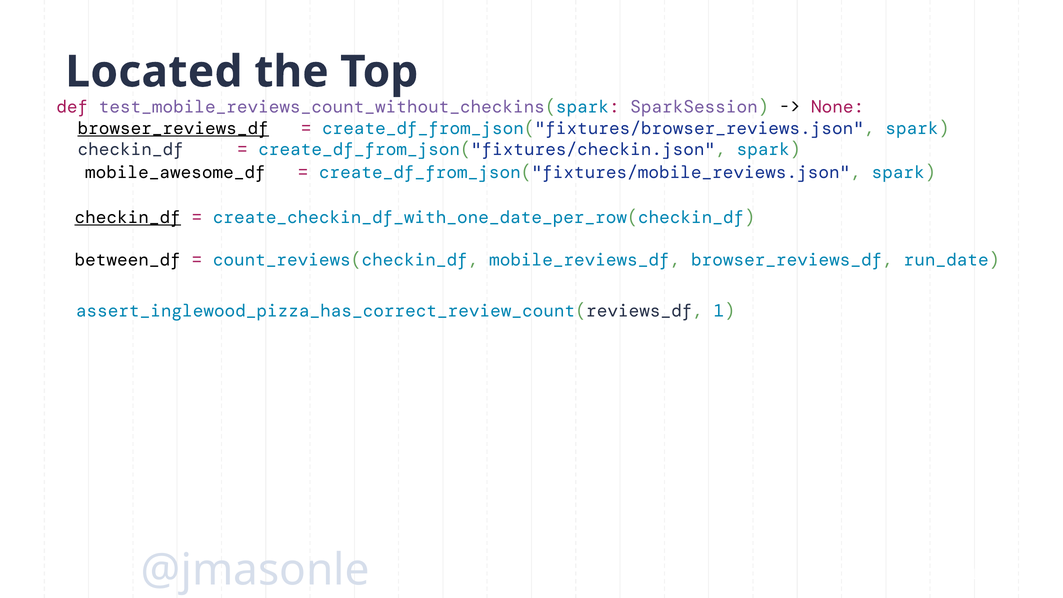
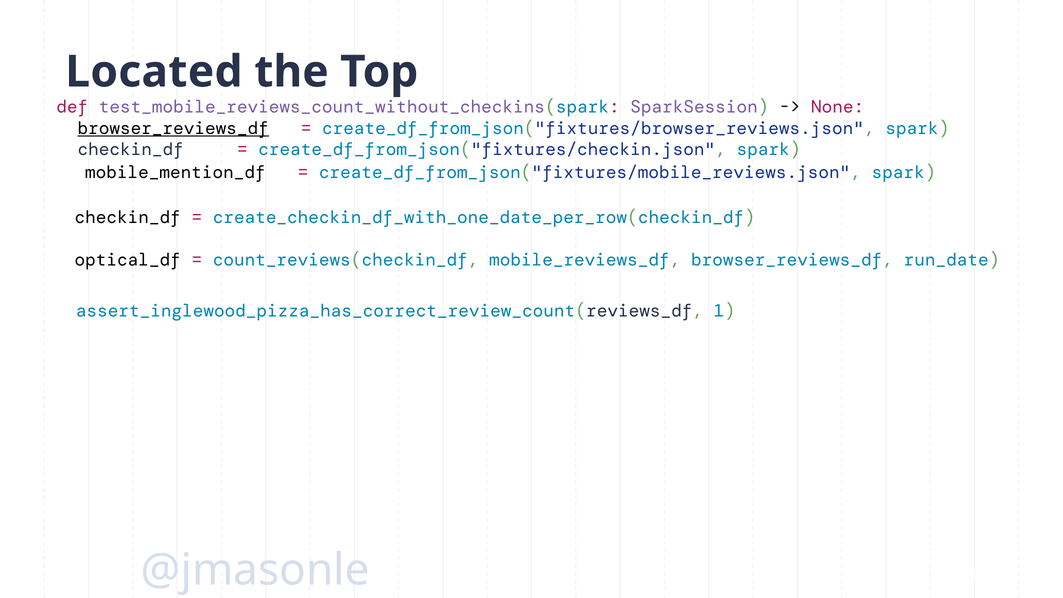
mobile_awesome_df: mobile_awesome_df -> mobile_mention_df
checkin_df at (128, 217) underline: present -> none
between_df: between_df -> optical_df
